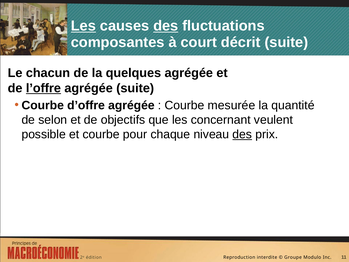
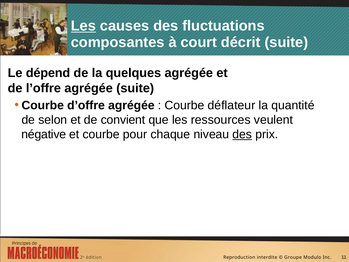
des at (166, 26) underline: present -> none
chacun: chacun -> dépend
l’offre underline: present -> none
mesurée: mesurée -> déflateur
objectifs: objectifs -> convient
concernant: concernant -> ressources
possible: possible -> négative
